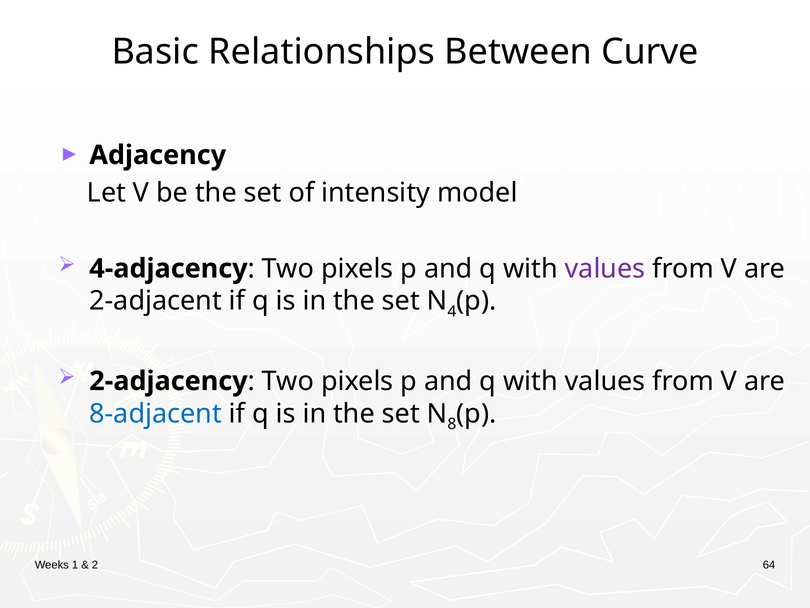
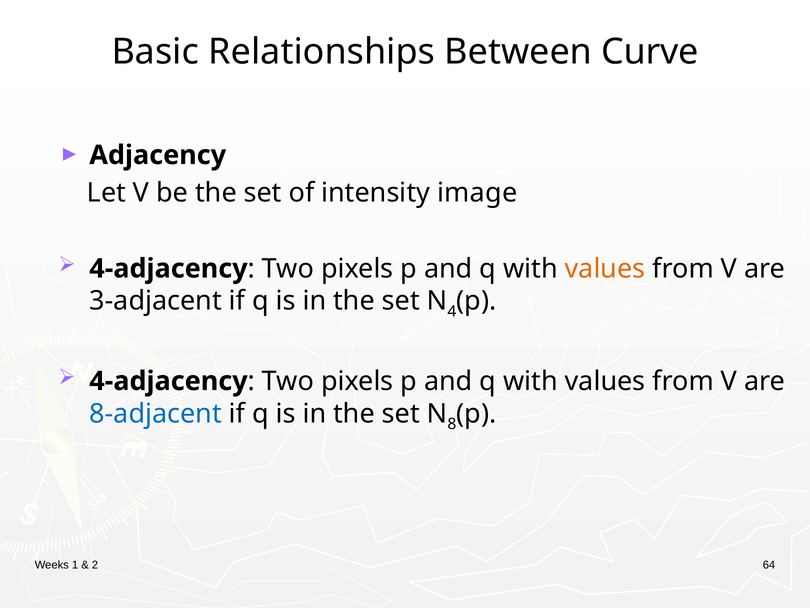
model: model -> image
values at (605, 268) colour: purple -> orange
2-adjacent: 2-adjacent -> 3-adjacent
2-adjacency at (168, 381): 2-adjacency -> 4-adjacency
